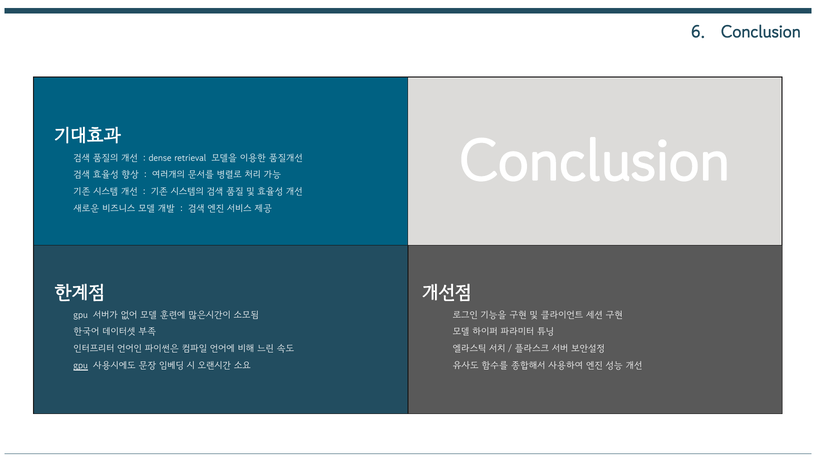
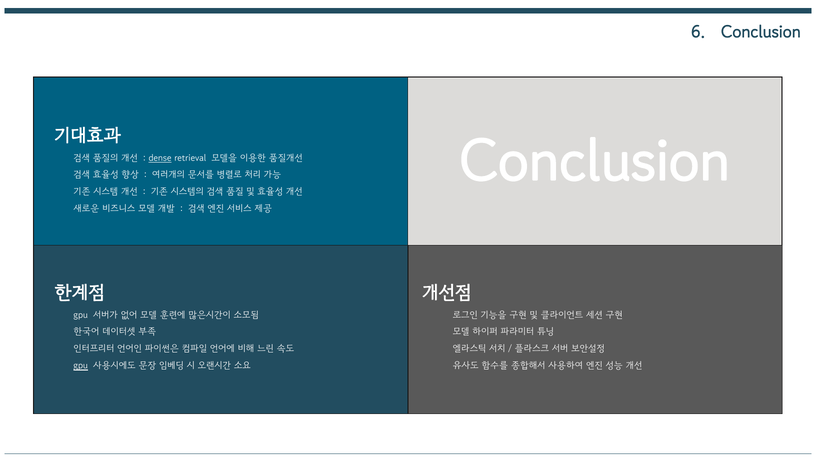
dense underline: none -> present
